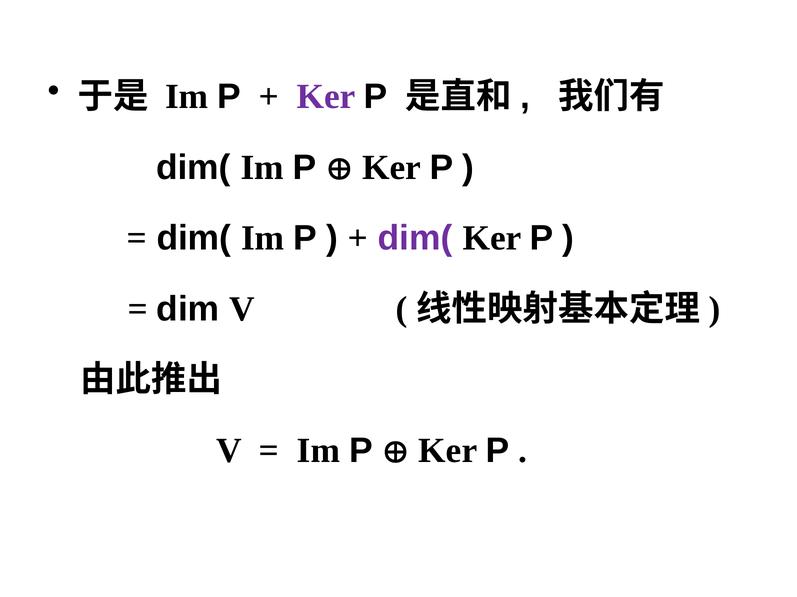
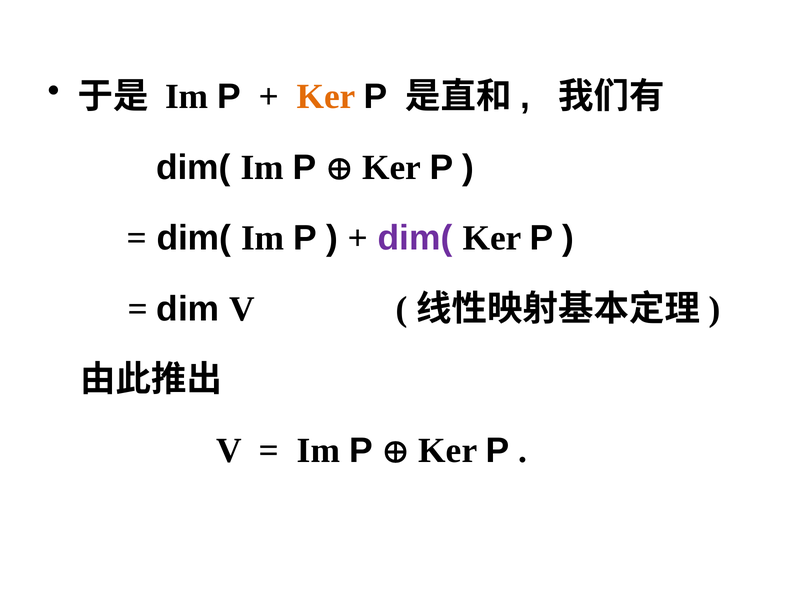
Ker at (326, 97) colour: purple -> orange
